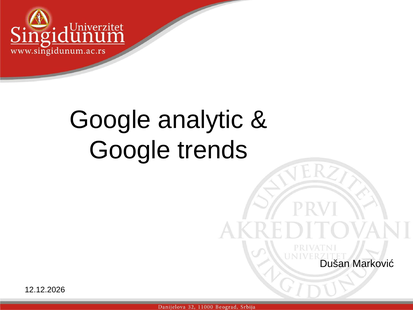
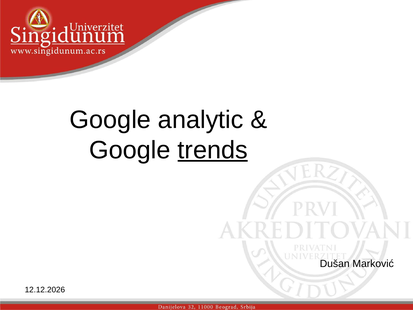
trends underline: none -> present
